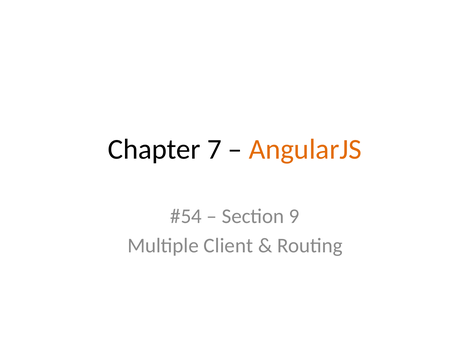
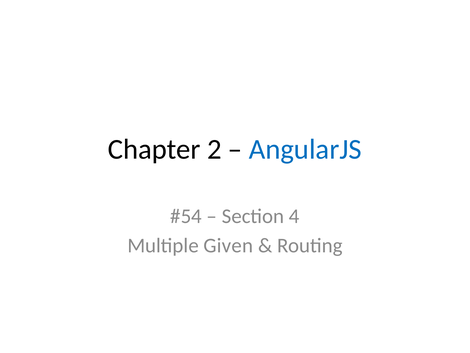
7: 7 -> 2
AngularJS colour: orange -> blue
9: 9 -> 4
Client: Client -> Given
